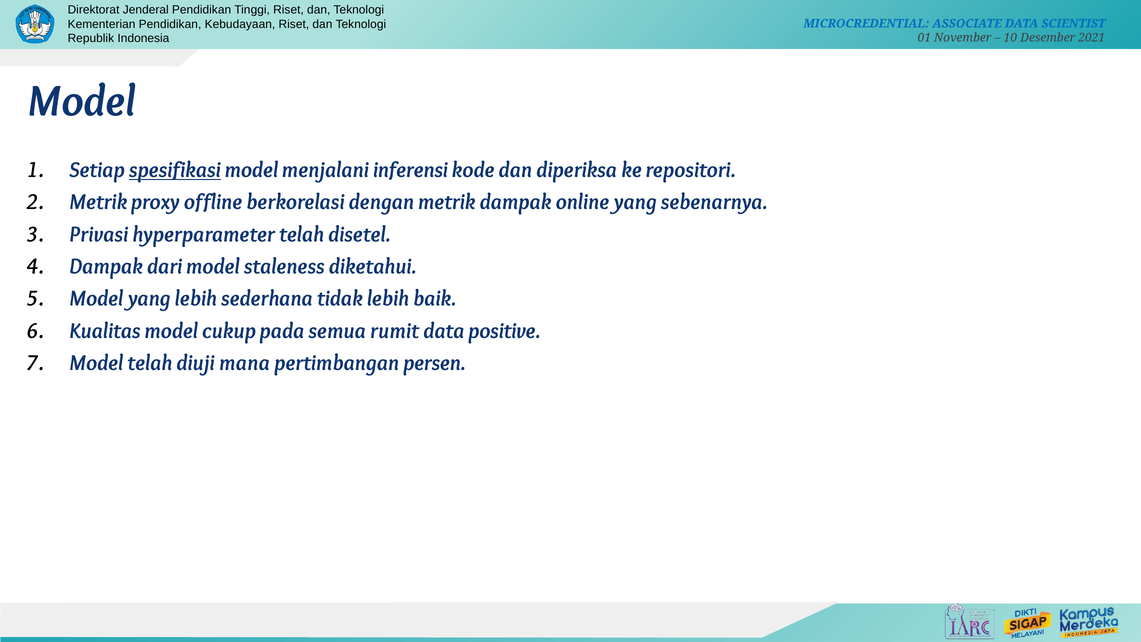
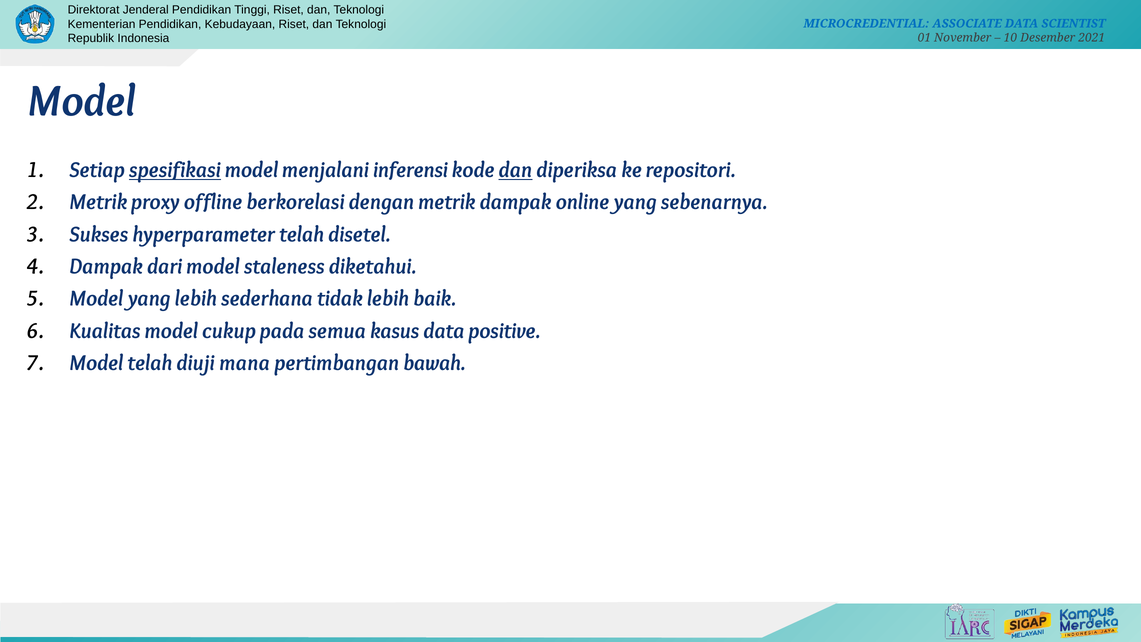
dan at (515, 170) underline: none -> present
Privasi: Privasi -> Sukses
rumit: rumit -> kasus
persen: persen -> bawah
